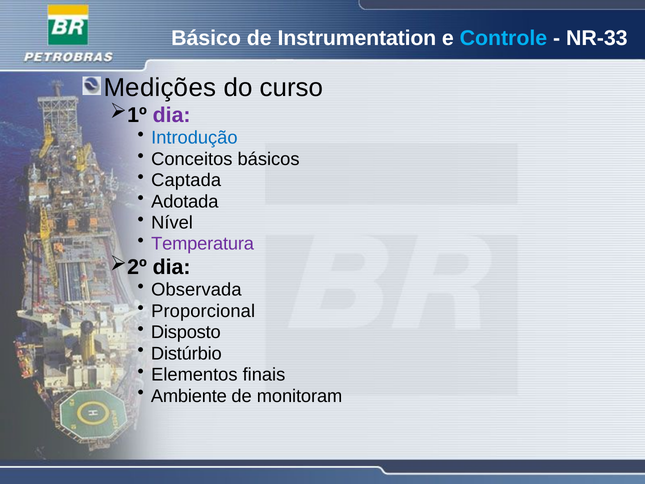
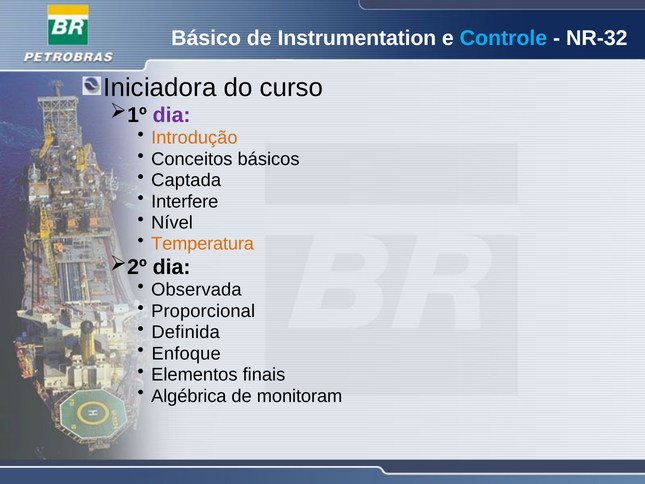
NR-33: NR-33 -> NR-32
Medições: Medições -> Iniciadora
Introdução colour: blue -> orange
Adotada: Adotada -> Interfere
Temperatura colour: purple -> orange
Disposto: Disposto -> Definida
Distúrbio: Distúrbio -> Enfoque
Ambiente: Ambiente -> Algébrica
